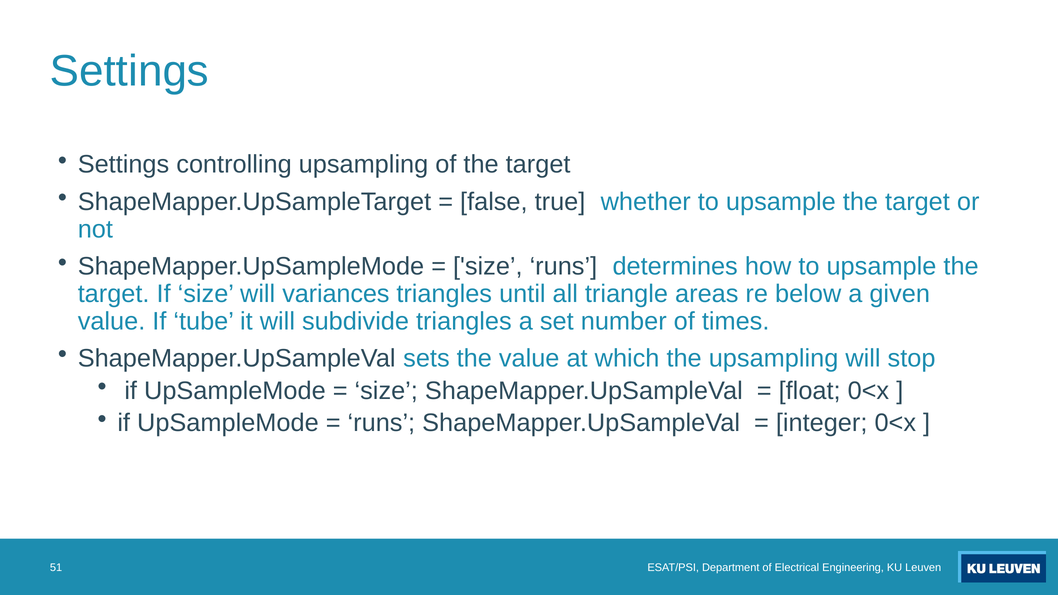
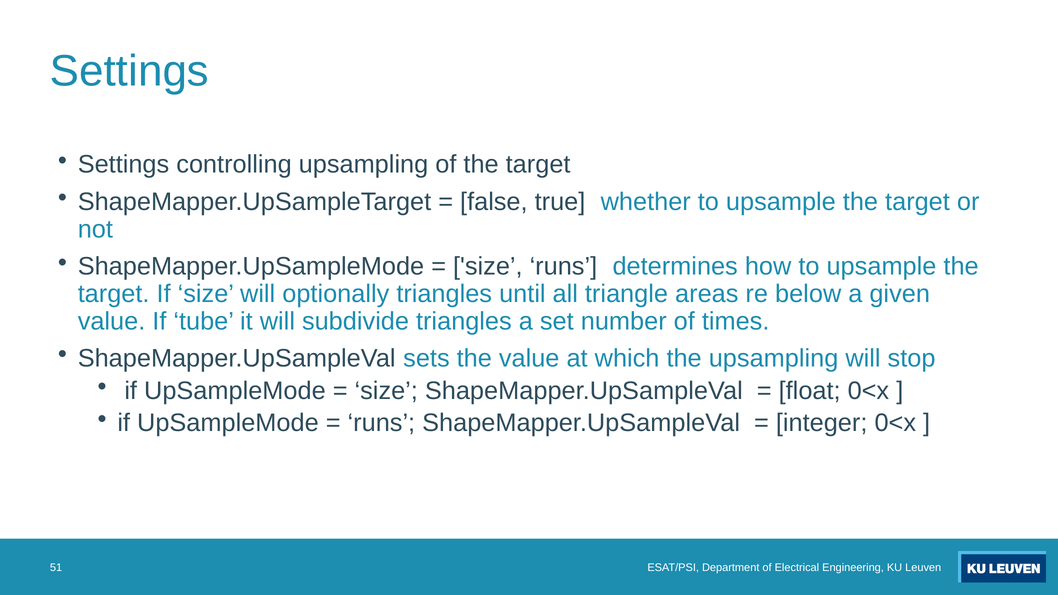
variances: variances -> optionally
